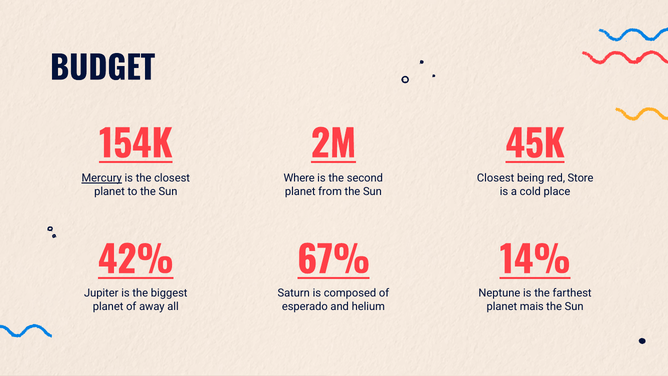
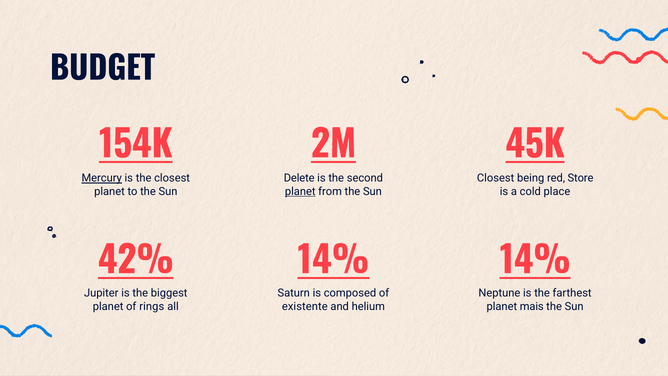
Where: Where -> Delete
planet at (300, 191) underline: none -> present
67% at (334, 261): 67% -> 14%
away: away -> rings
esperado: esperado -> existente
